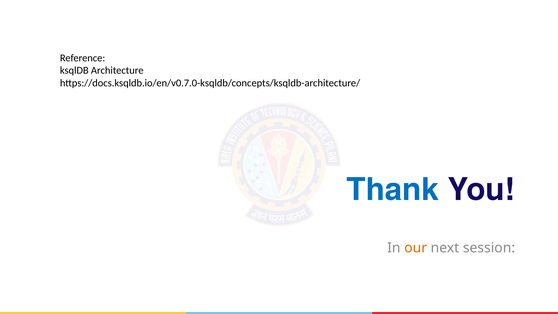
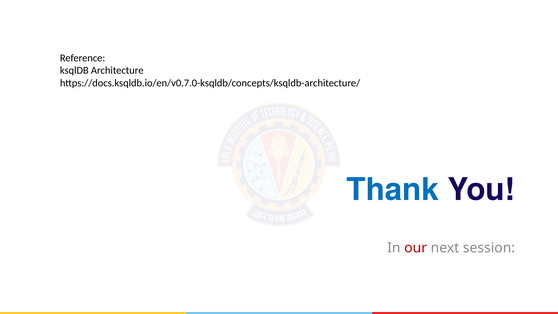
our colour: orange -> red
